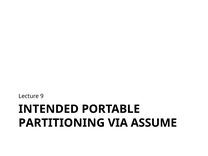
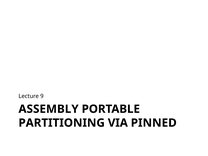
INTENDED: INTENDED -> ASSEMBLY
ASSUME: ASSUME -> PINNED
